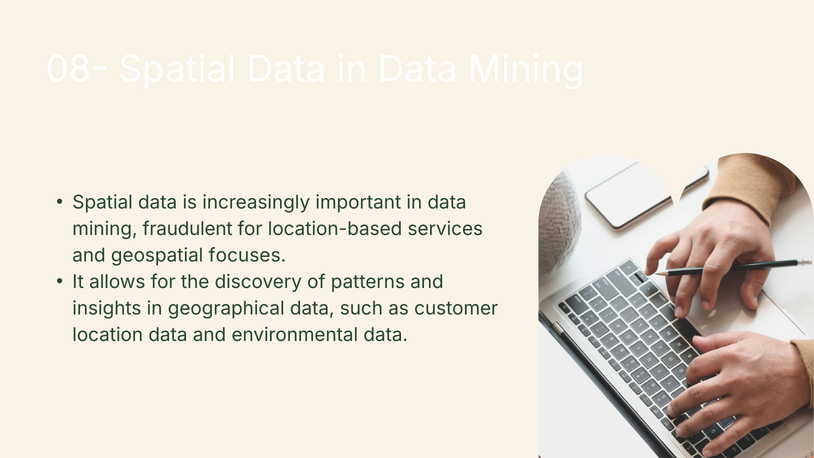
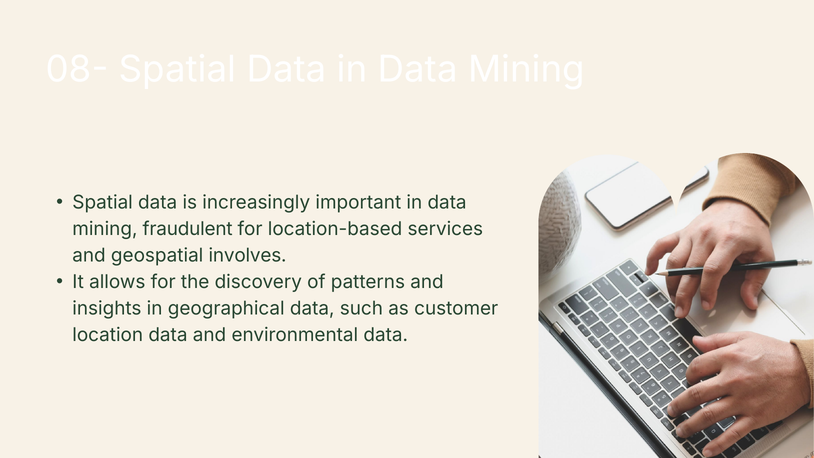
focuses: focuses -> involves
